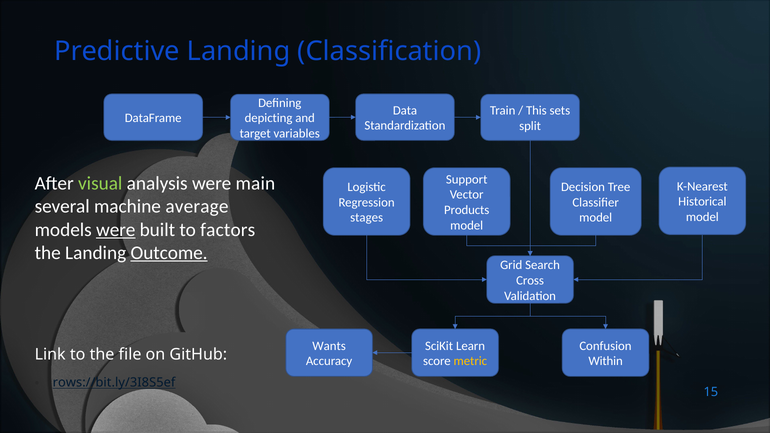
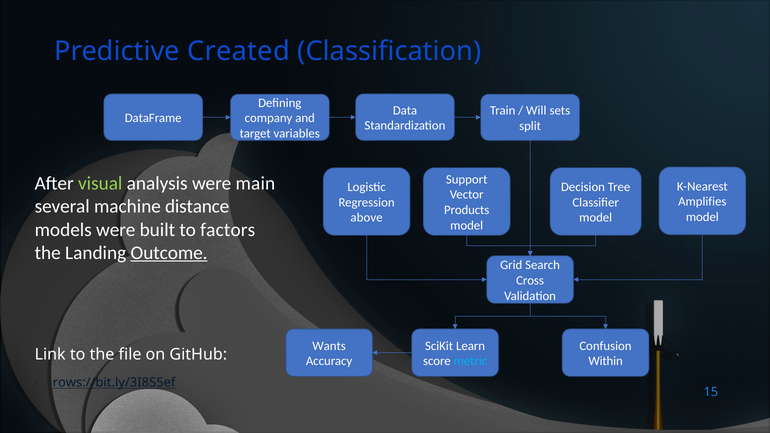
Predictive Landing: Landing -> Created
This: This -> Will
depicting: depicting -> company
Historical: Historical -> Amplifies
average: average -> distance
stages: stages -> above
were at (116, 230) underline: present -> none
metric colour: yellow -> light blue
